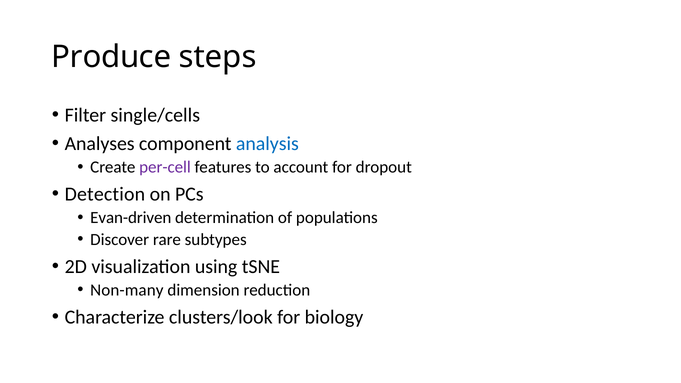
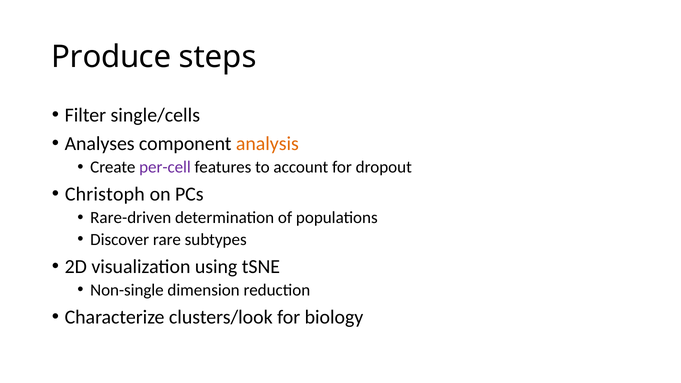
analysis colour: blue -> orange
Detection: Detection -> Christoph
Evan-driven: Evan-driven -> Rare-driven
Non-many: Non-many -> Non-single
